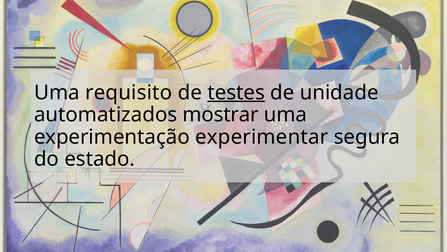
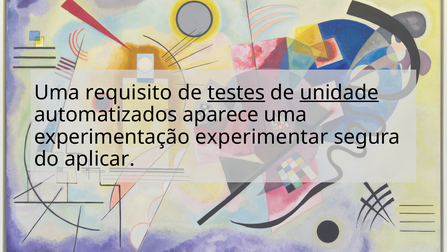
unidade underline: none -> present
mostrar: mostrar -> aparece
estado: estado -> aplicar
